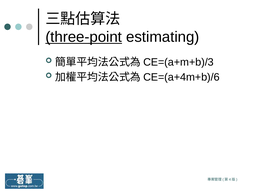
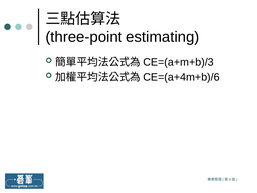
three-point underline: present -> none
